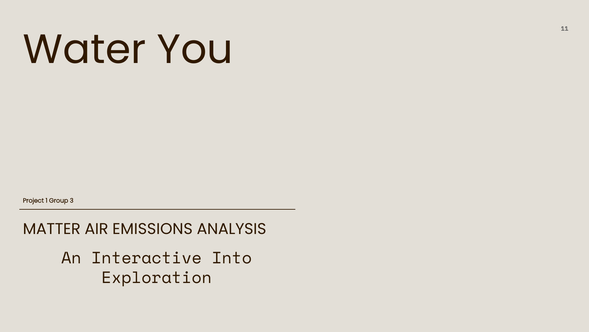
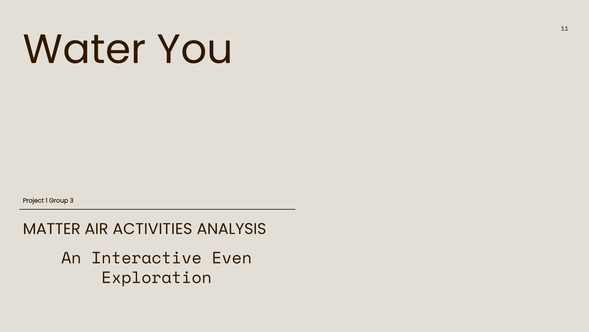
EMISSIONS: EMISSIONS -> ACTIVITIES
Into: Into -> Even
